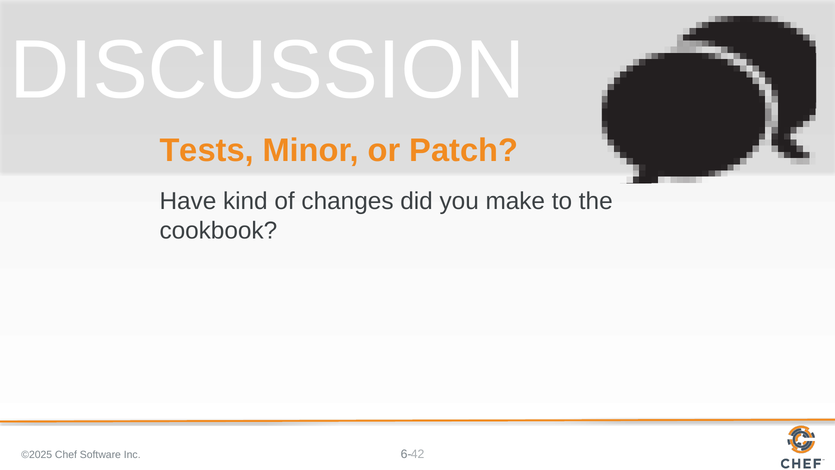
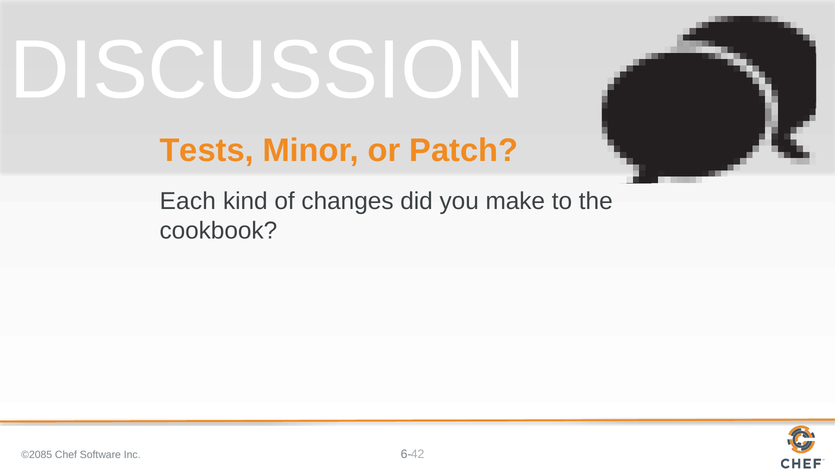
Have: Have -> Each
©2025: ©2025 -> ©2085
